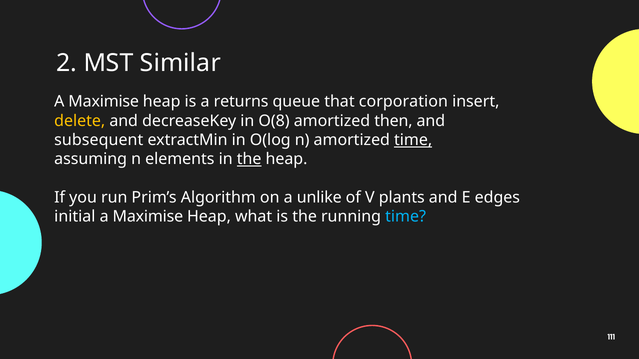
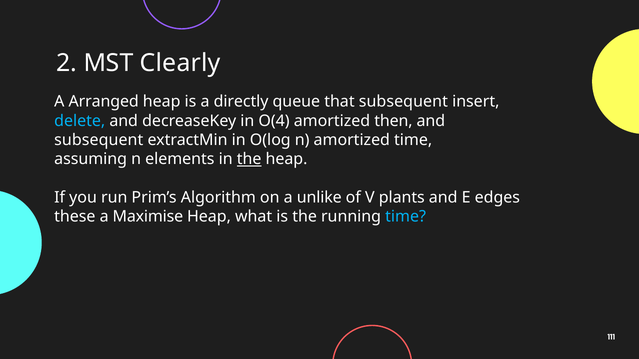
Similar: Similar -> Clearly
Maximise at (104, 102): Maximise -> Arranged
returns: returns -> directly
that corporation: corporation -> subsequent
delete colour: yellow -> light blue
O(8: O(8 -> O(4
time at (413, 140) underline: present -> none
initial: initial -> these
